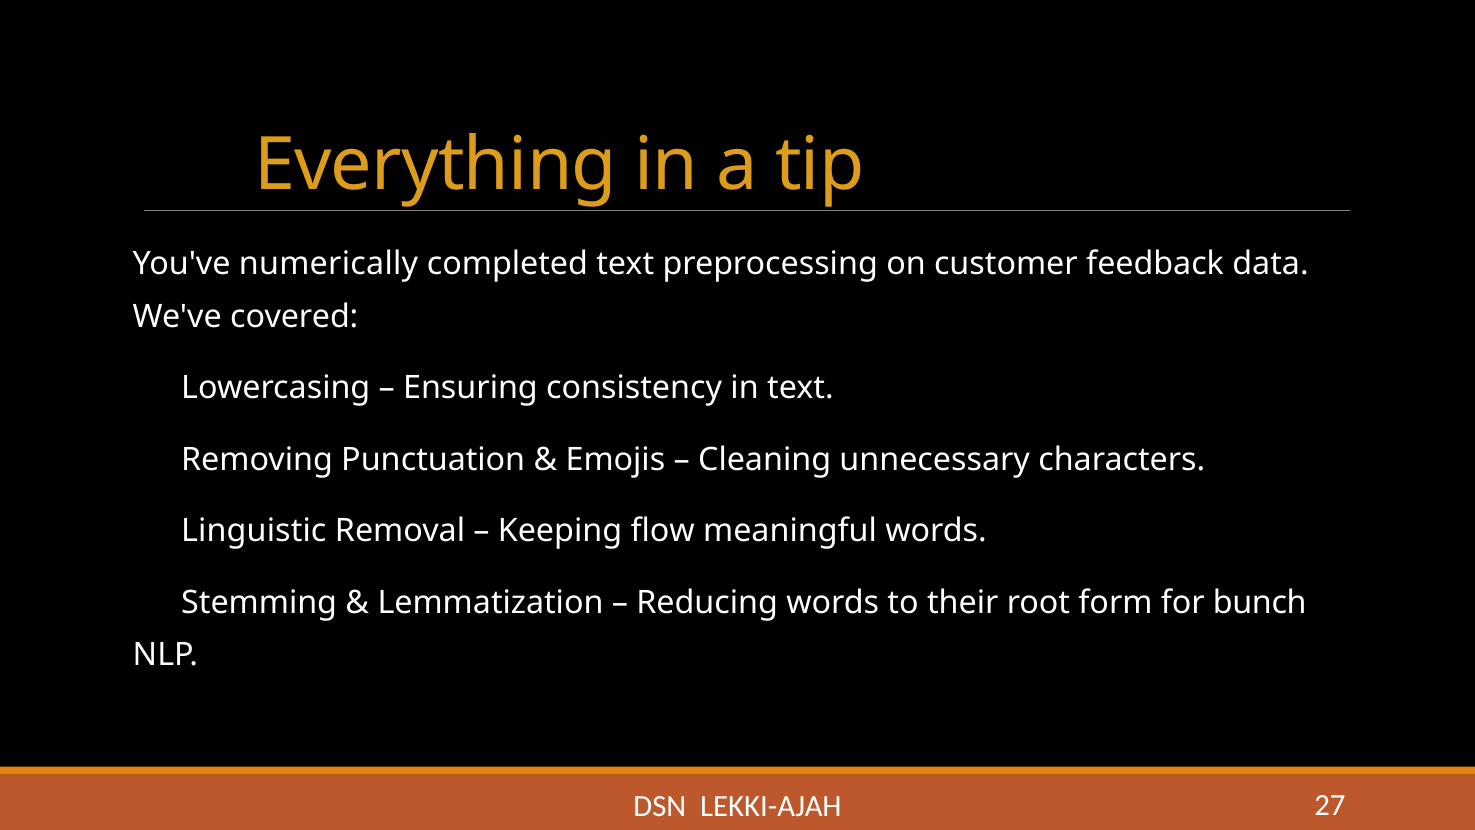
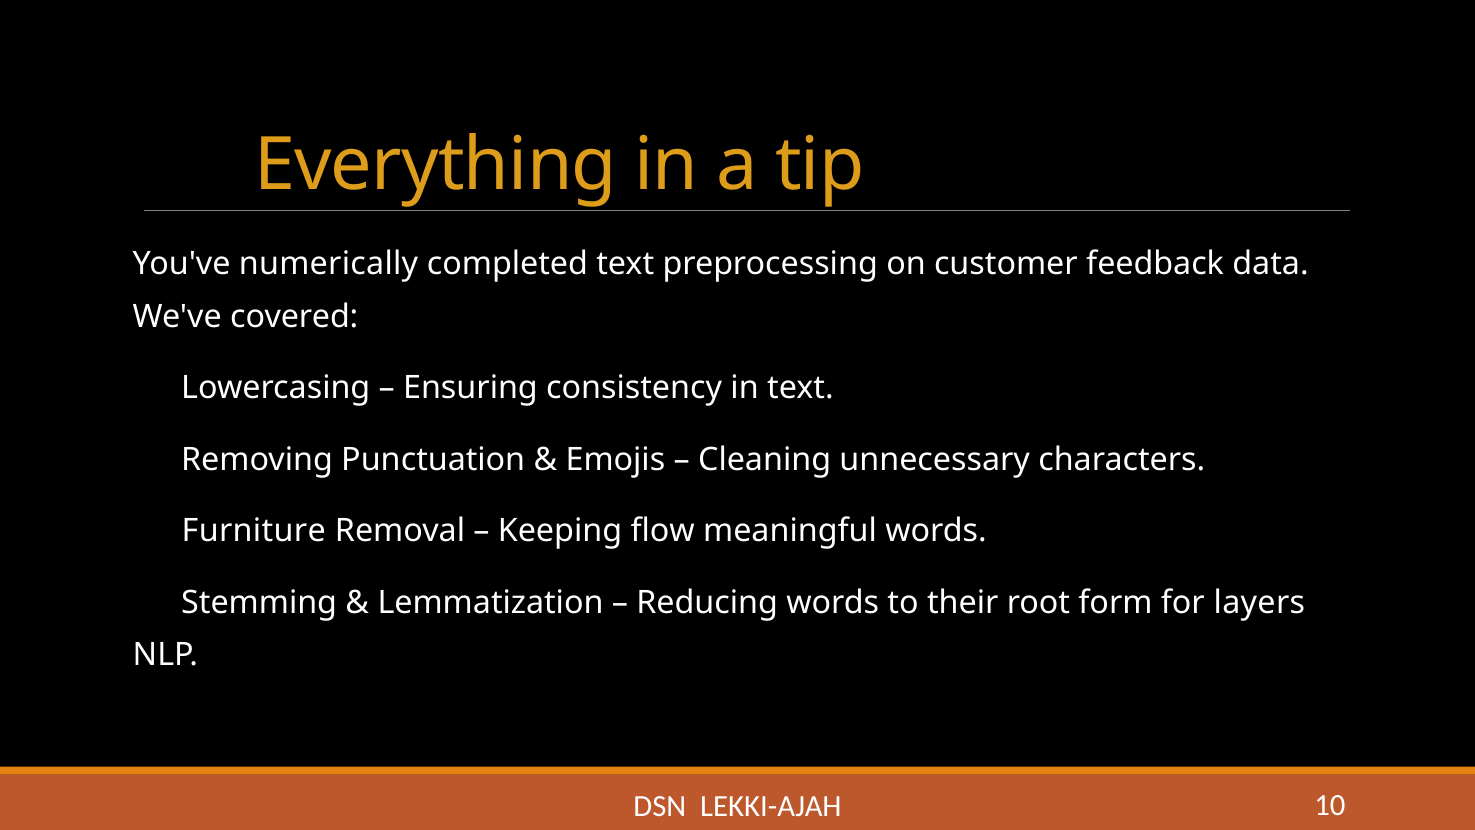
Linguistic: Linguistic -> Furniture
bunch: bunch -> layers
27: 27 -> 10
